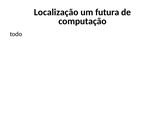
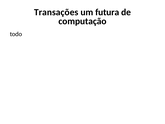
Localização: Localização -> Transações
